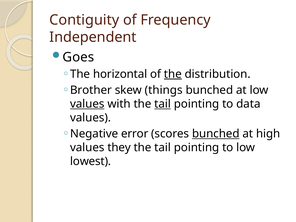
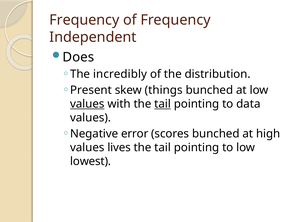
Contiguity at (84, 20): Contiguity -> Frequency
Goes: Goes -> Does
horizontal: horizontal -> incredibly
the at (173, 74) underline: present -> none
Brother: Brother -> Present
bunched at (216, 134) underline: present -> none
they: they -> lives
